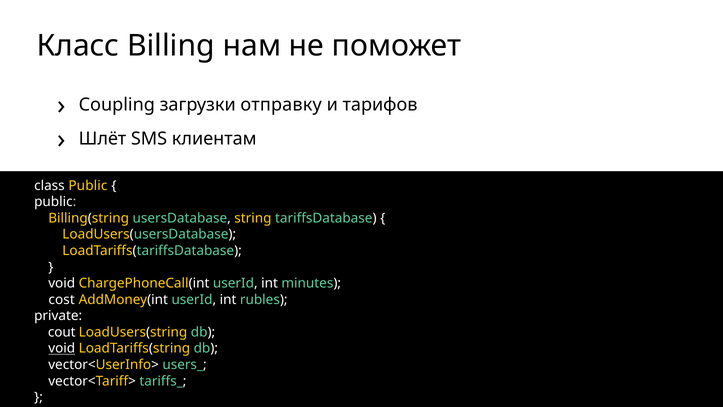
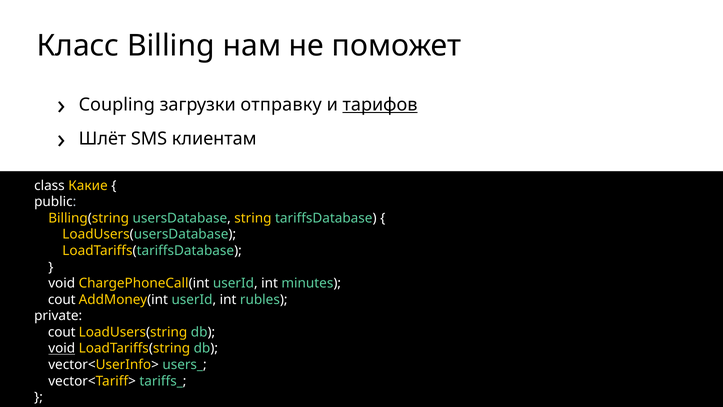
тарифов underline: none -> present
class Public: Public -> Какие
cost at (62, 299): cost -> cout
